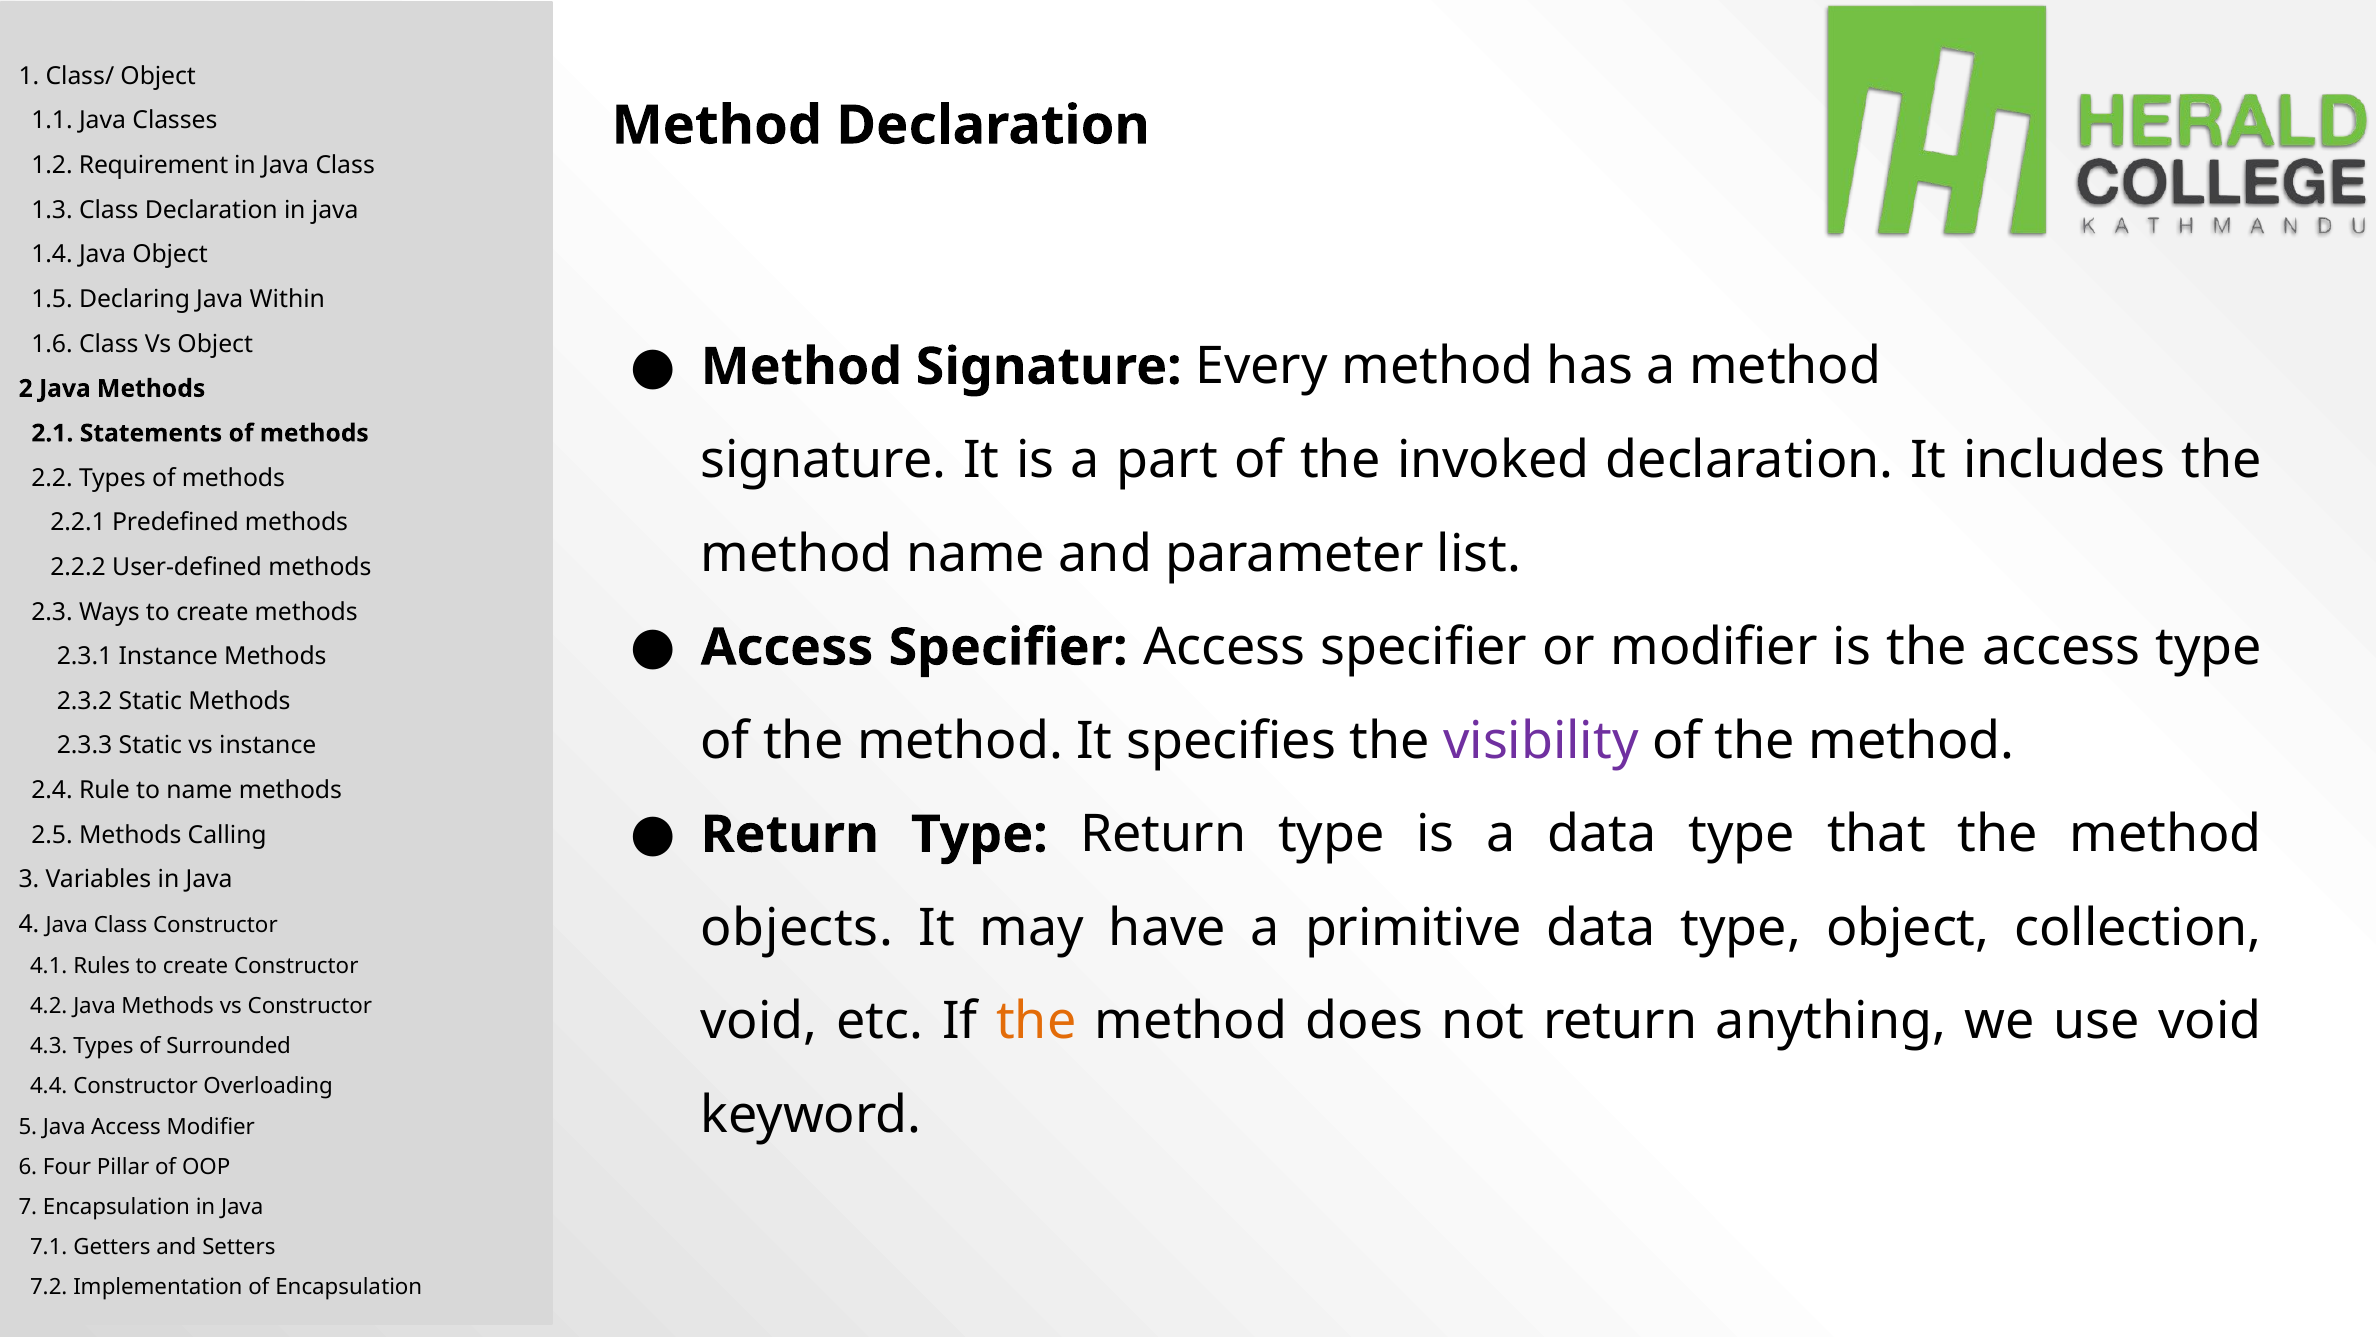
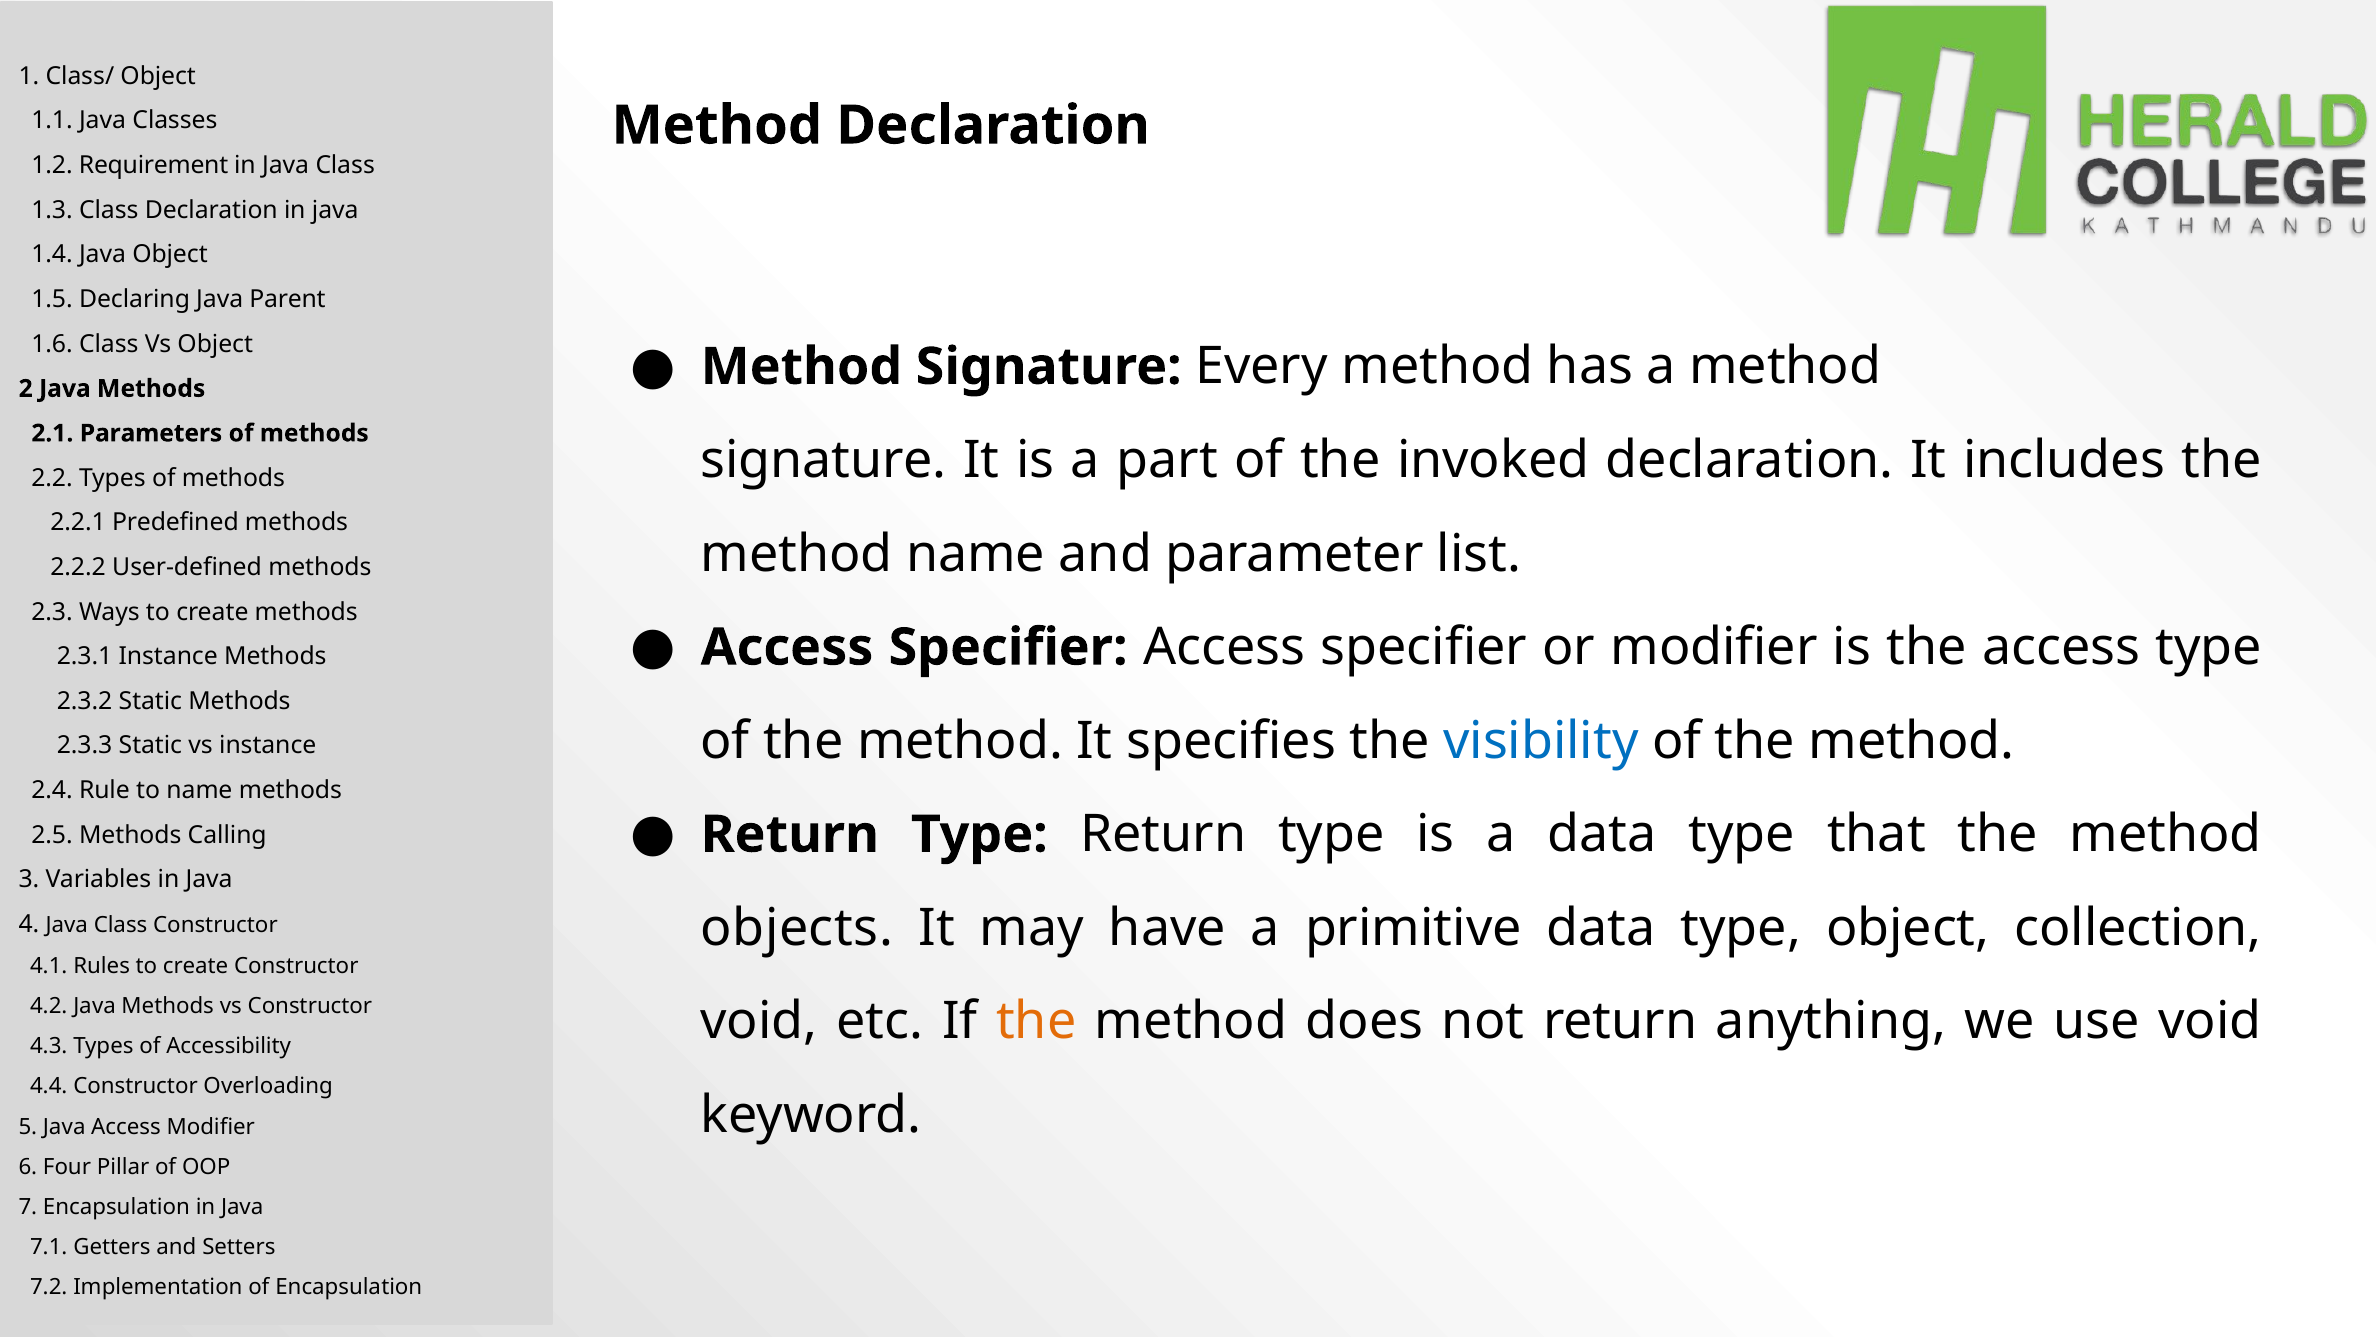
Within: Within -> Parent
Statements: Statements -> Parameters
visibility colour: purple -> blue
Surrounded: Surrounded -> Accessibility
